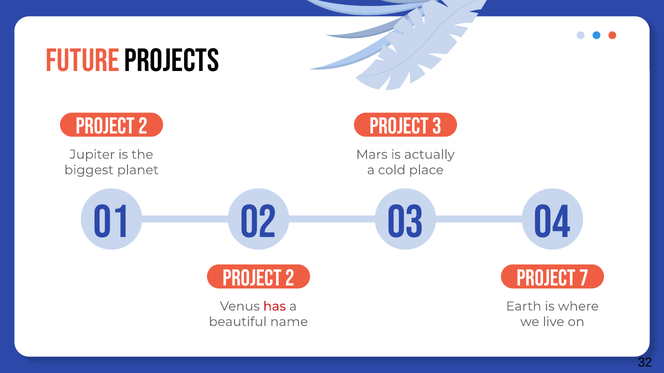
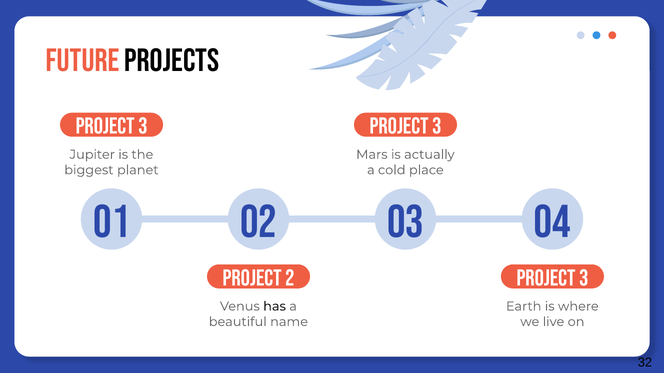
2 at (143, 126): 2 -> 3
7 at (584, 278): 7 -> 3
has colour: red -> black
